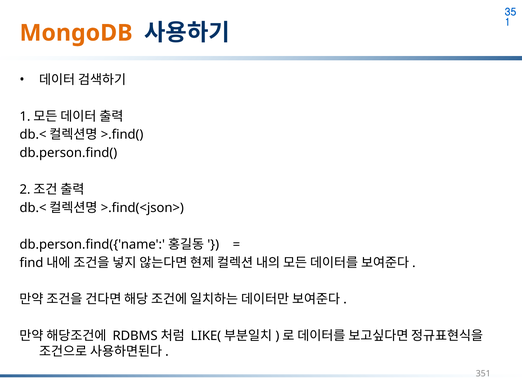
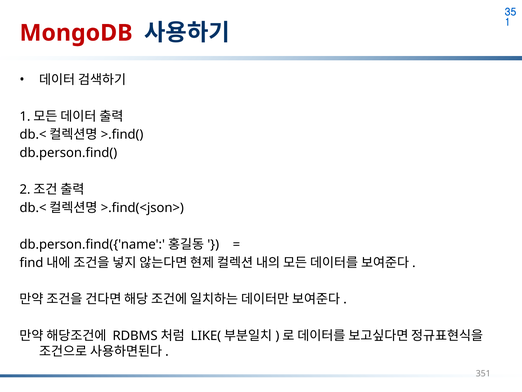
MongoDB colour: orange -> red
